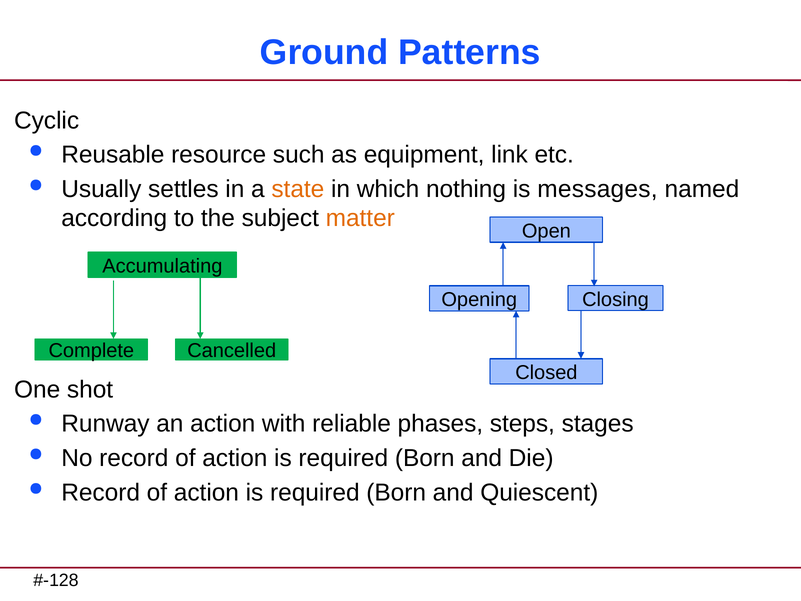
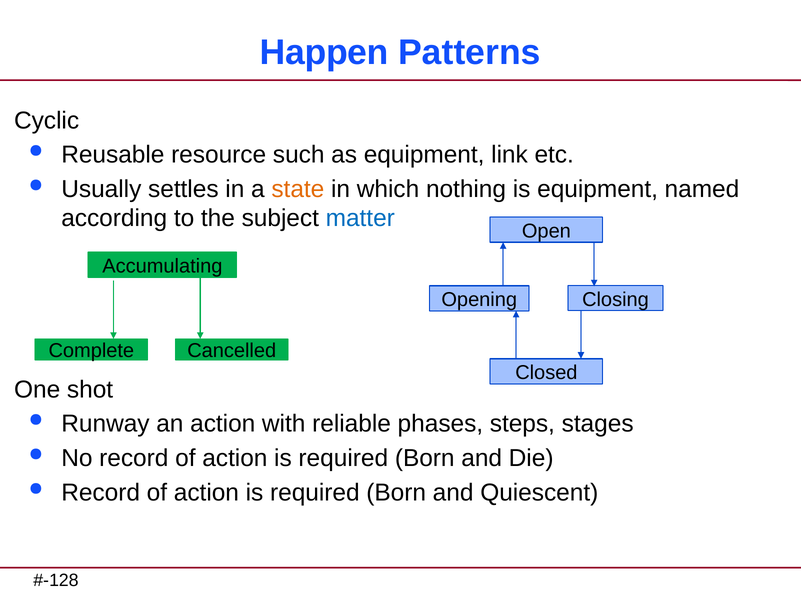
Ground: Ground -> Happen
is messages: messages -> equipment
matter colour: orange -> blue
